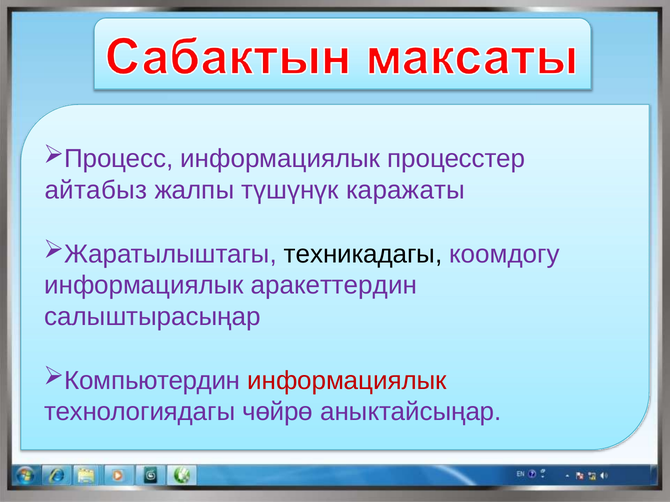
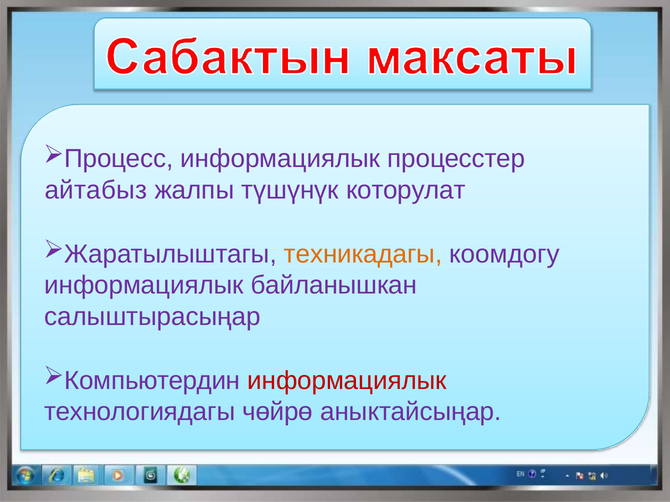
каражаты: каражаты -> которулат
техникадагы colour: black -> orange
аракеттердин: аракеттердин -> байланышкан
